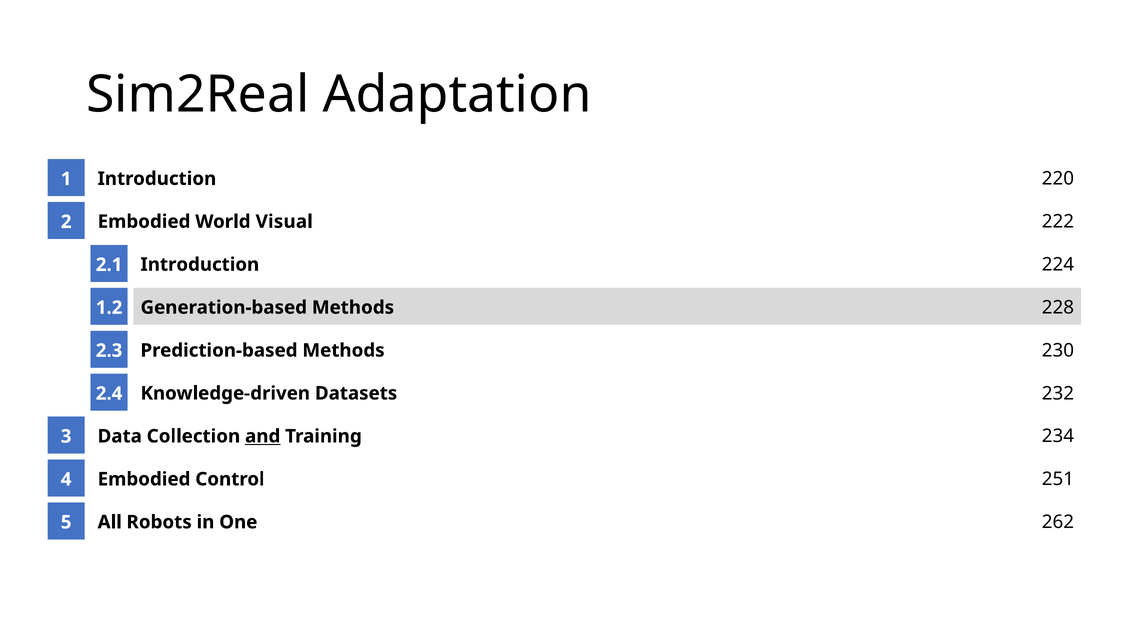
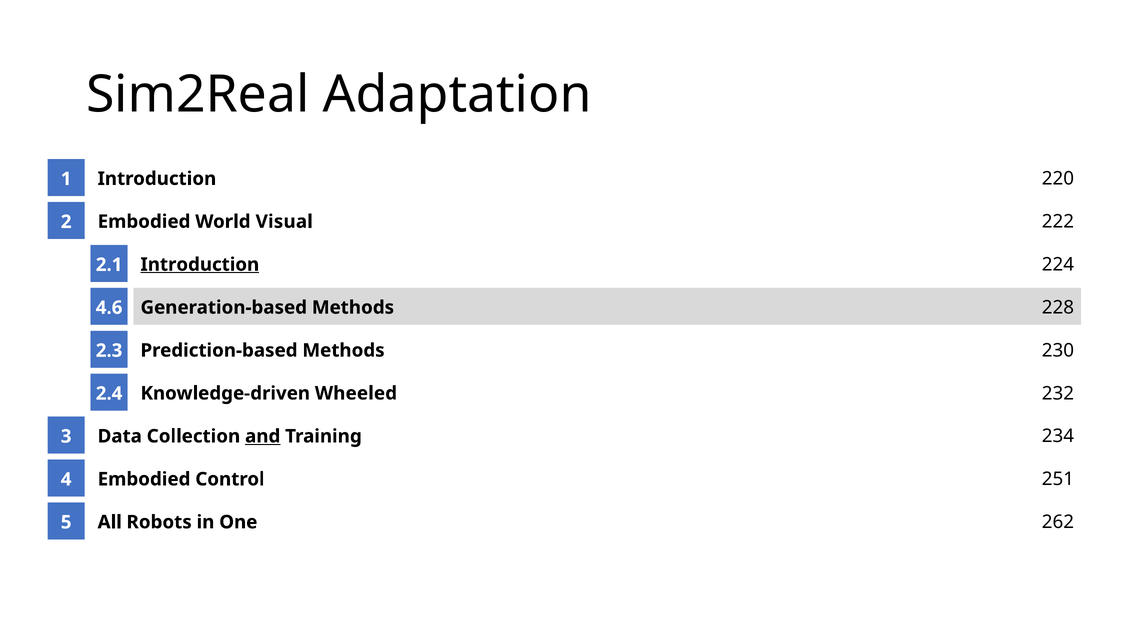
Introduction at (200, 265) underline: none -> present
1.2: 1.2 -> 4.6
Datasets: Datasets -> Wheeled
